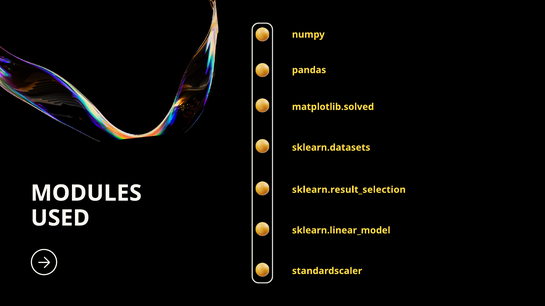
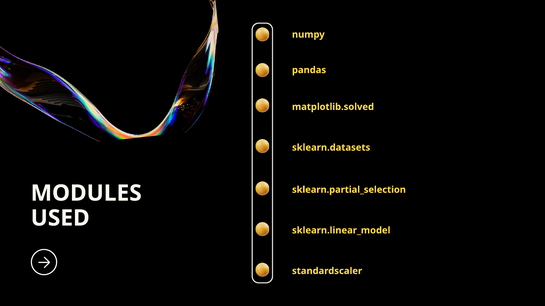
sklearn.result_selection: sklearn.result_selection -> sklearn.partial_selection
